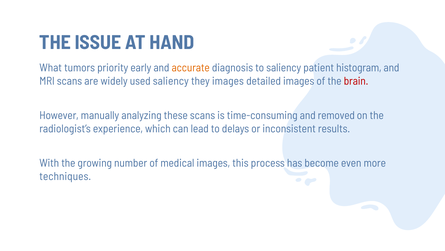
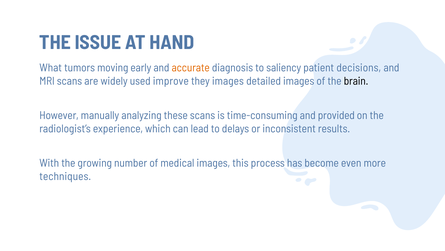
priority: priority -> moving
histogram: histogram -> decisions
used saliency: saliency -> improve
brain colour: red -> black
removed: removed -> provided
